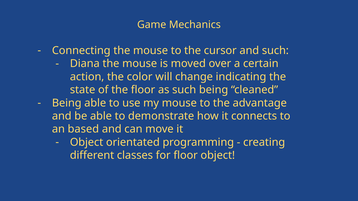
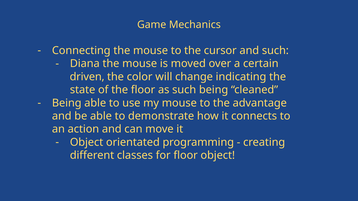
action: action -> driven
based: based -> action
